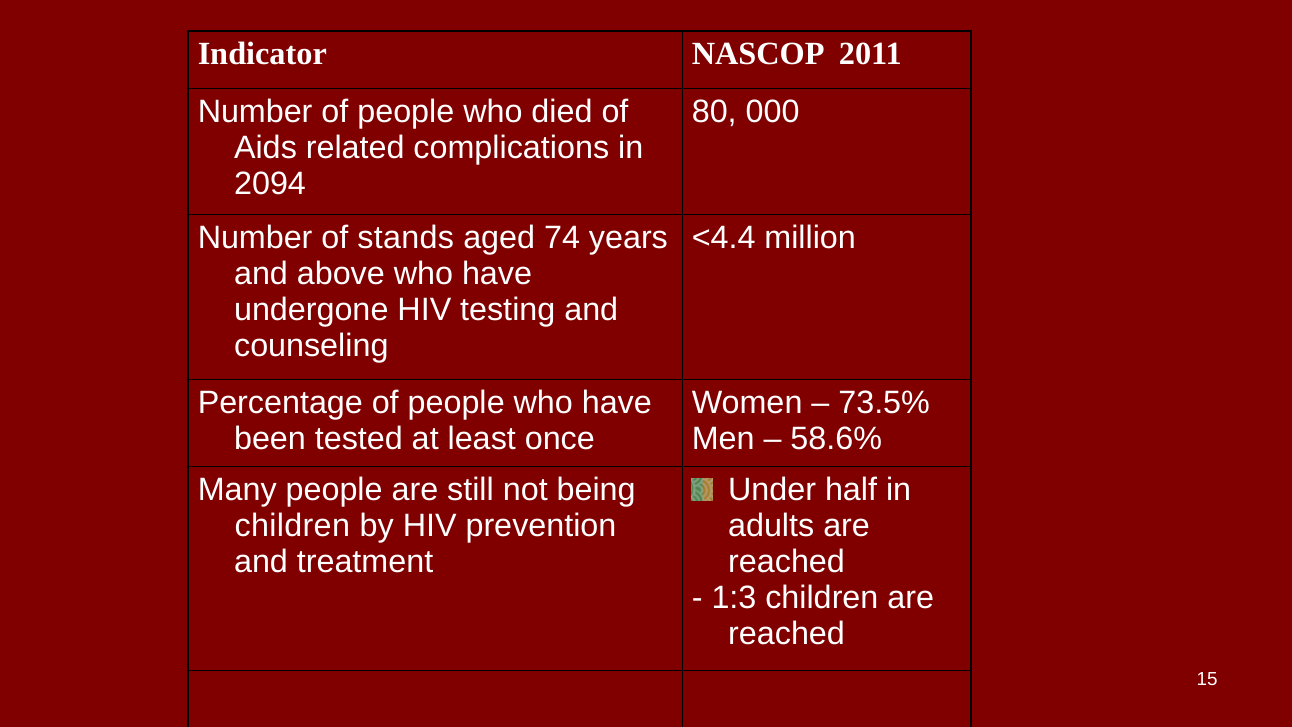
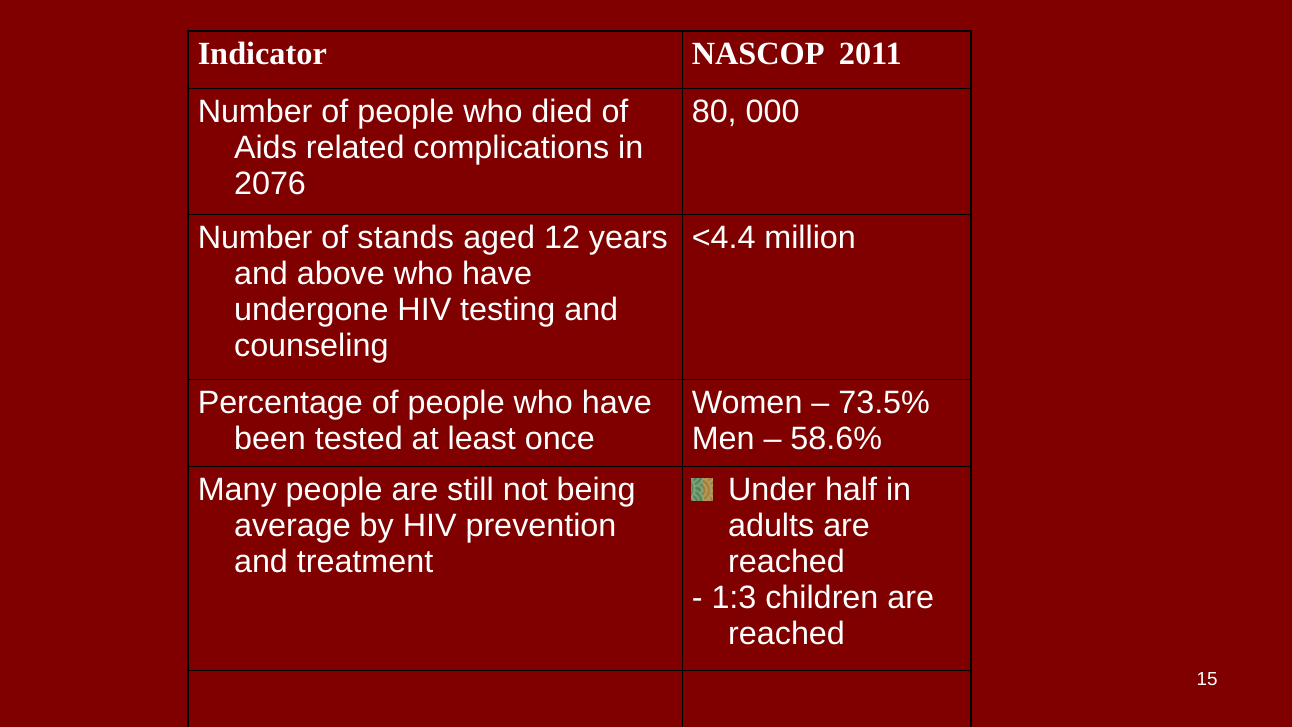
2094: 2094 -> 2076
74: 74 -> 12
children at (292, 526): children -> average
